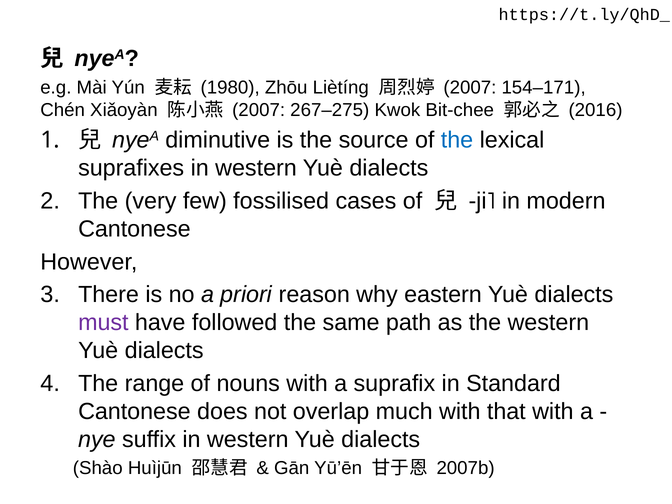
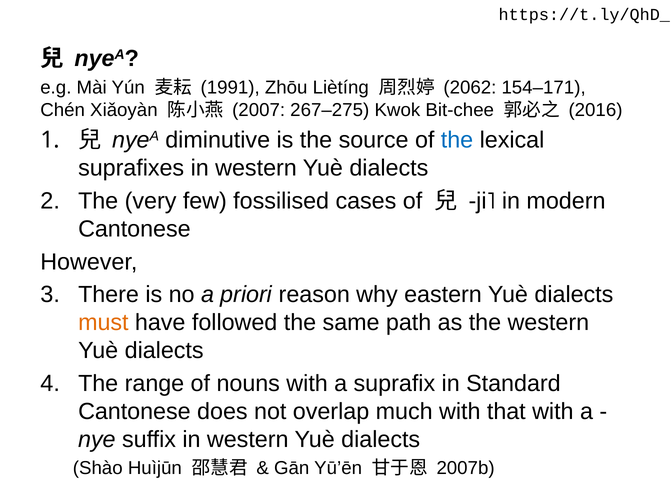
1980: 1980 -> 1991
2007 at (470, 87): 2007 -> 2062
must colour: purple -> orange
